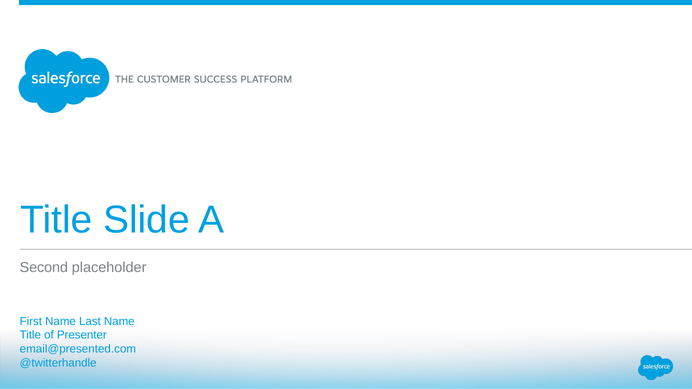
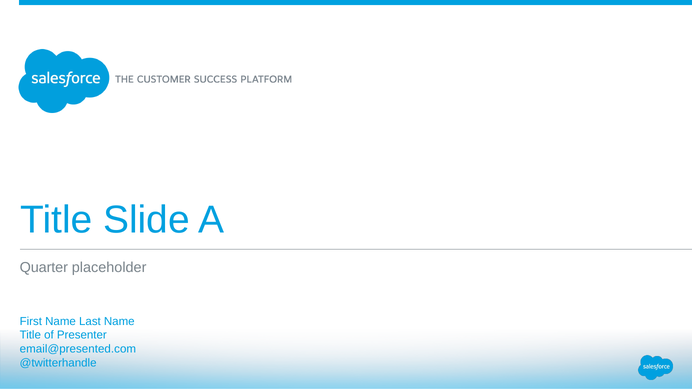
Second: Second -> Quarter
